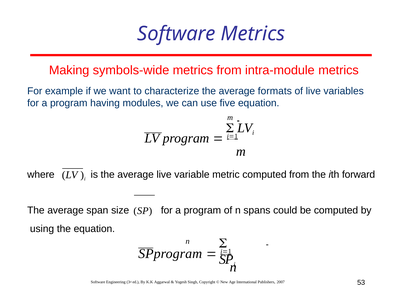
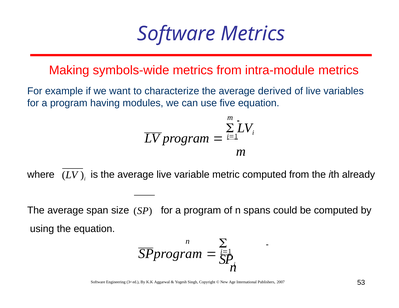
formats: formats -> derived
forward: forward -> already
